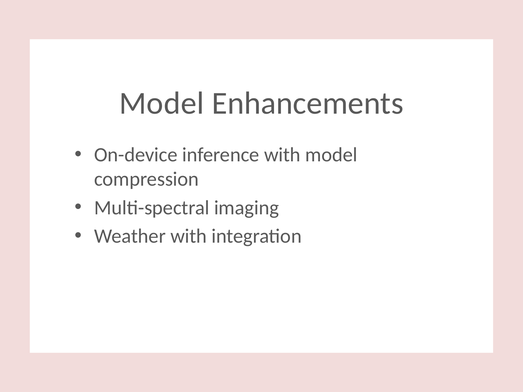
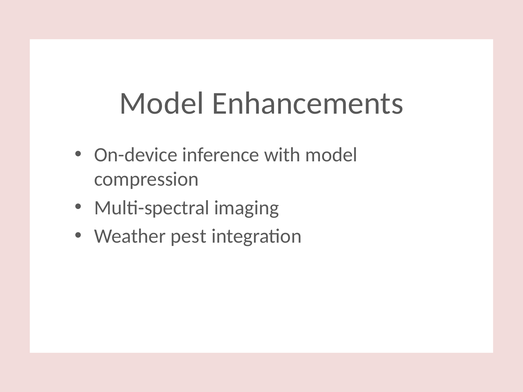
Weather with: with -> pest
